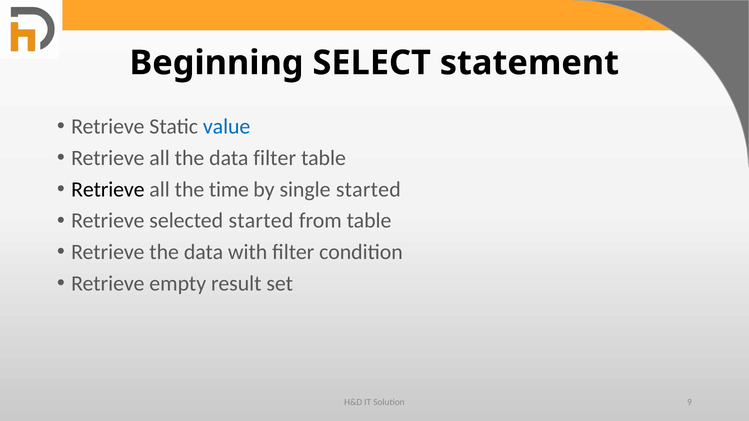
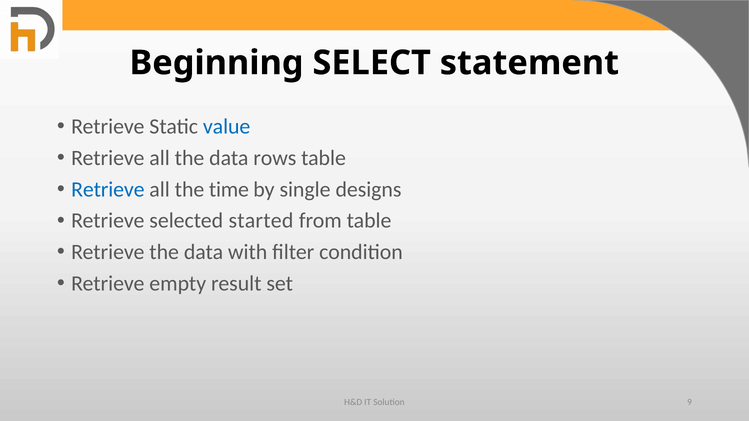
data filter: filter -> rows
Retrieve at (108, 189) colour: black -> blue
single started: started -> designs
